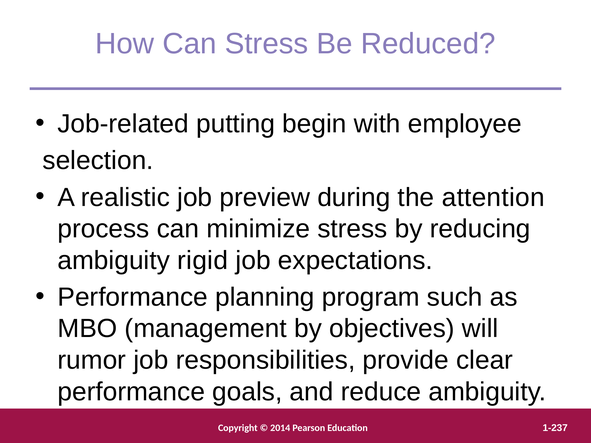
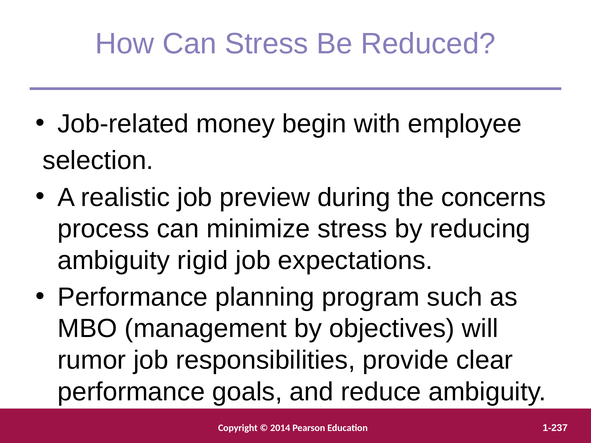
putting: putting -> money
attention: attention -> concerns
